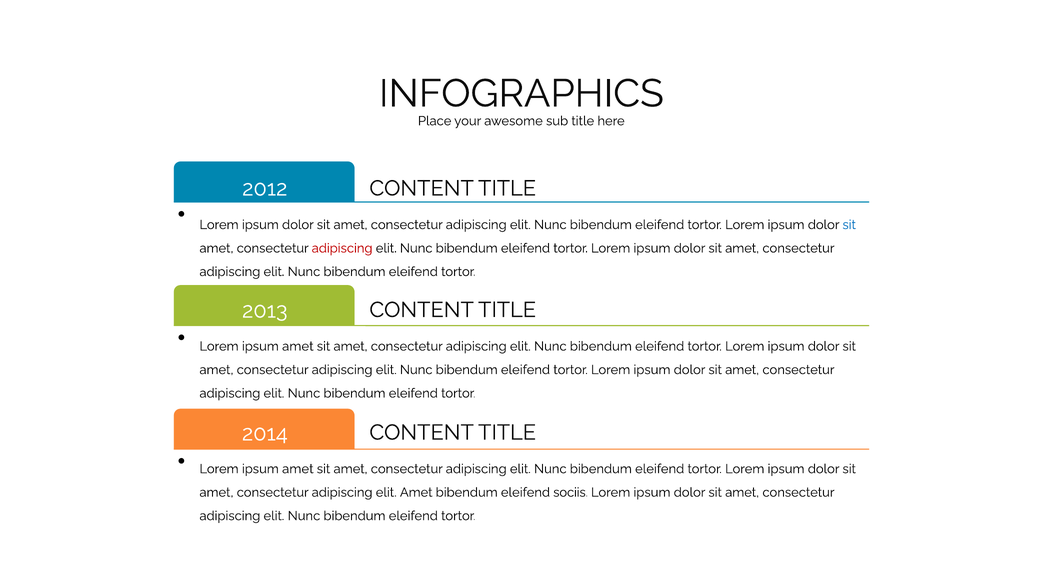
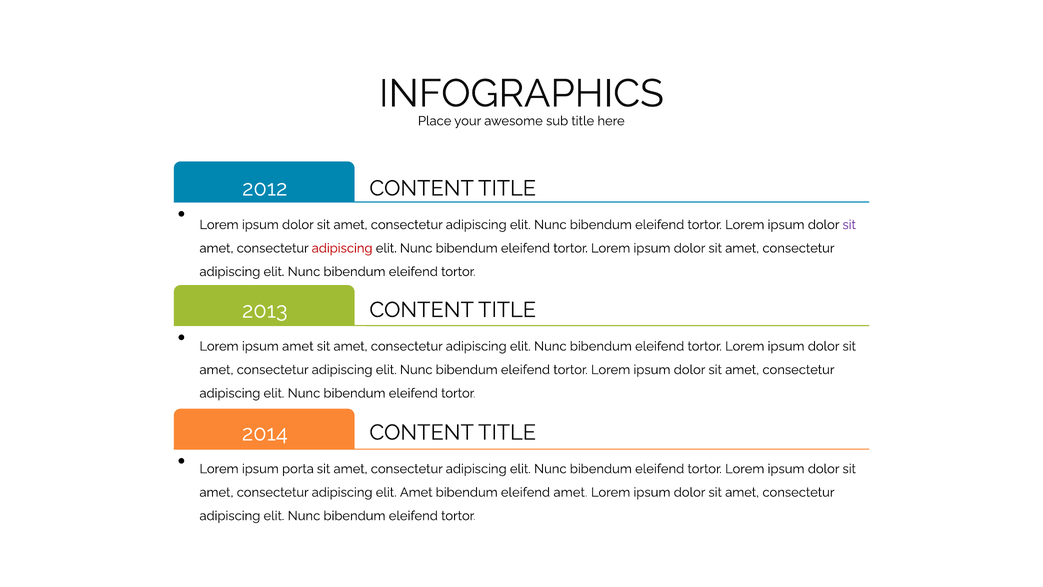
sit at (849, 225) colour: blue -> purple
amet at (298, 469): amet -> porta
eleifend sociis: sociis -> amet
